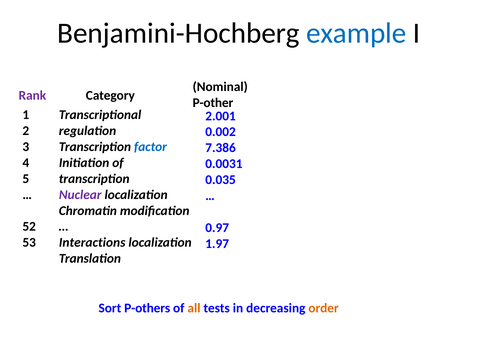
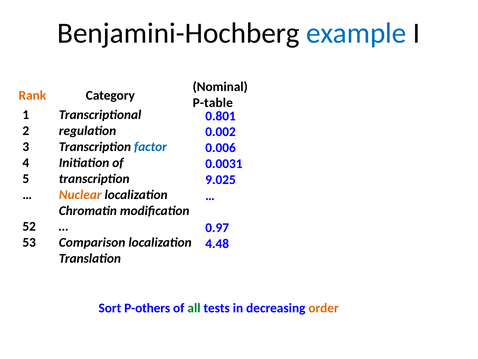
Rank colour: purple -> orange
P-other: P-other -> P-table
2.001: 2.001 -> 0.801
7.386: 7.386 -> 0.006
0.035: 0.035 -> 9.025
Nuclear colour: purple -> orange
Interactions: Interactions -> Comparison
1.97: 1.97 -> 4.48
all colour: orange -> green
